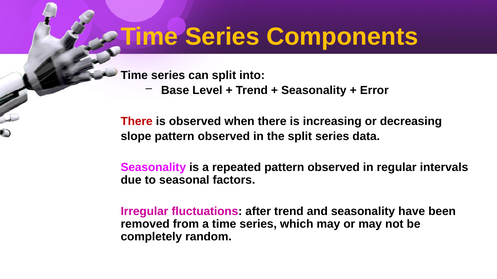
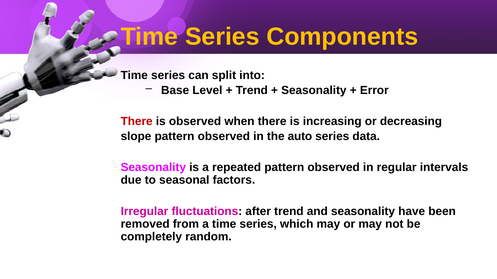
the split: split -> auto
